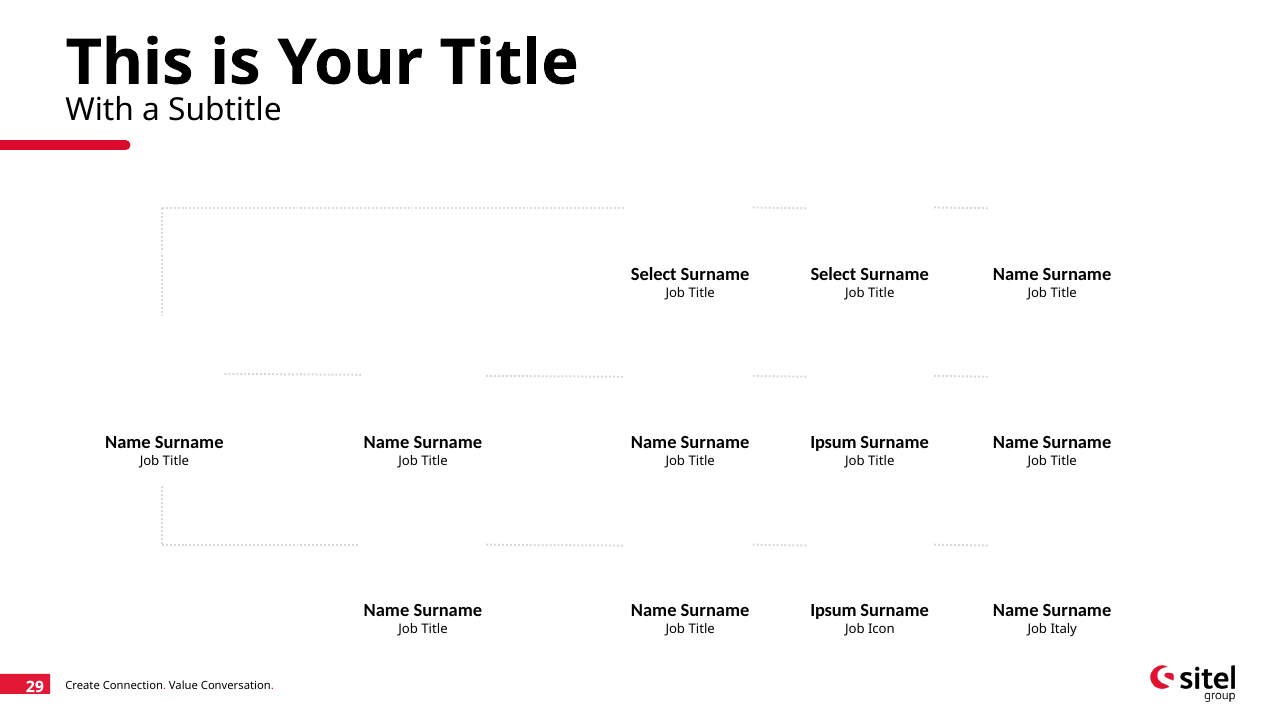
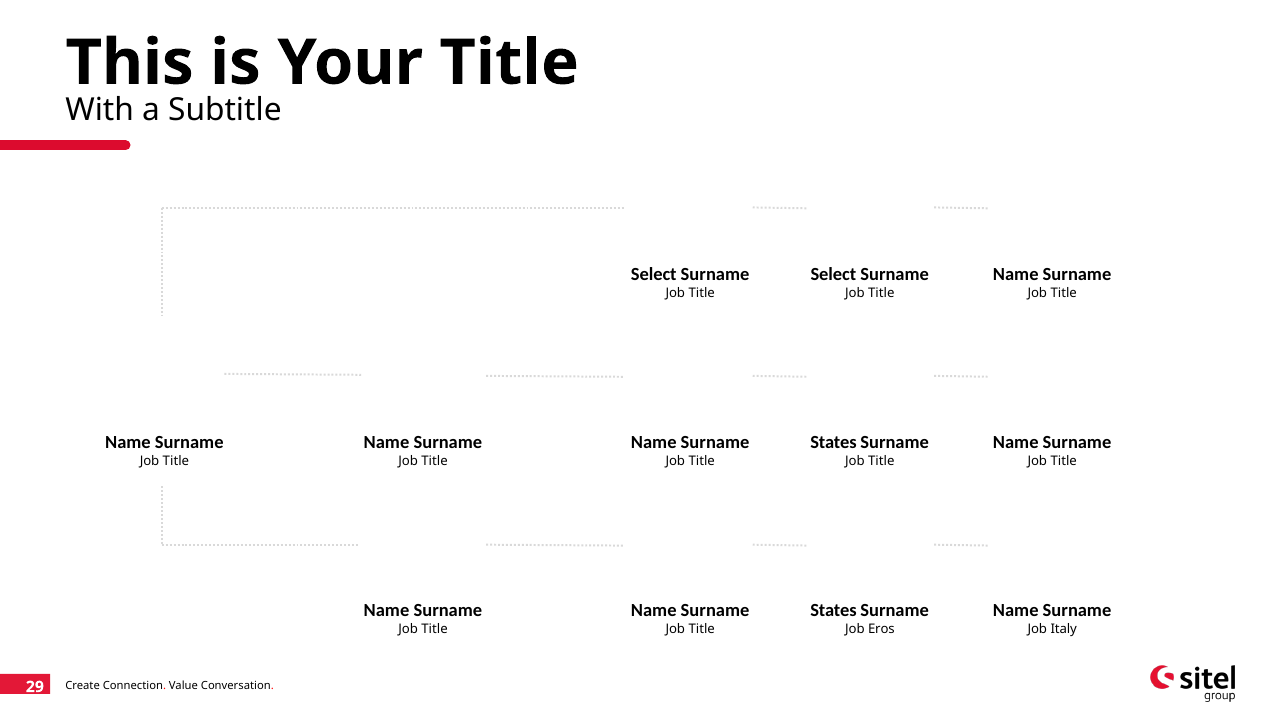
Ipsum at (833, 442): Ipsum -> States
Ipsum at (833, 610): Ipsum -> States
Icon: Icon -> Eros
